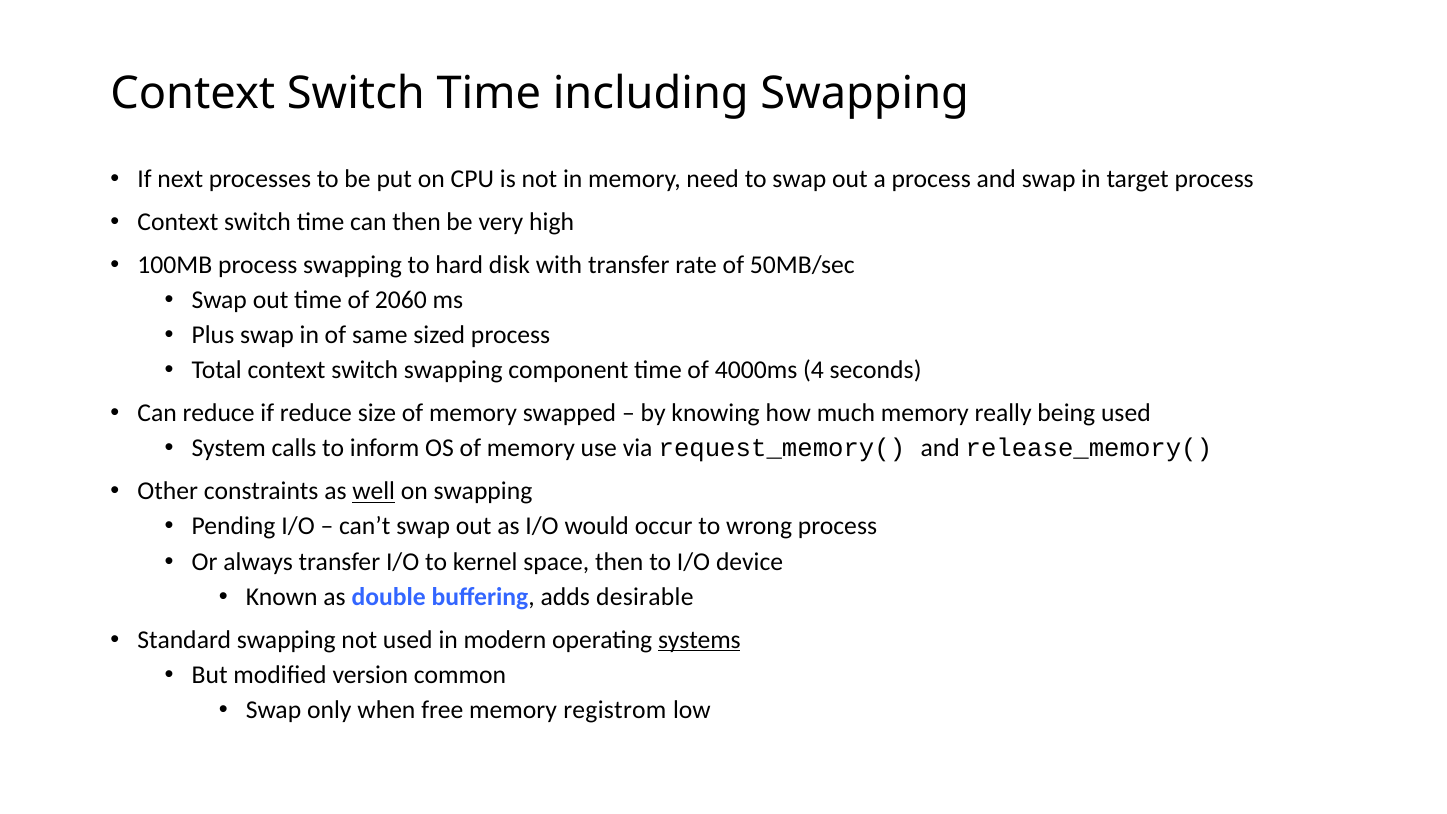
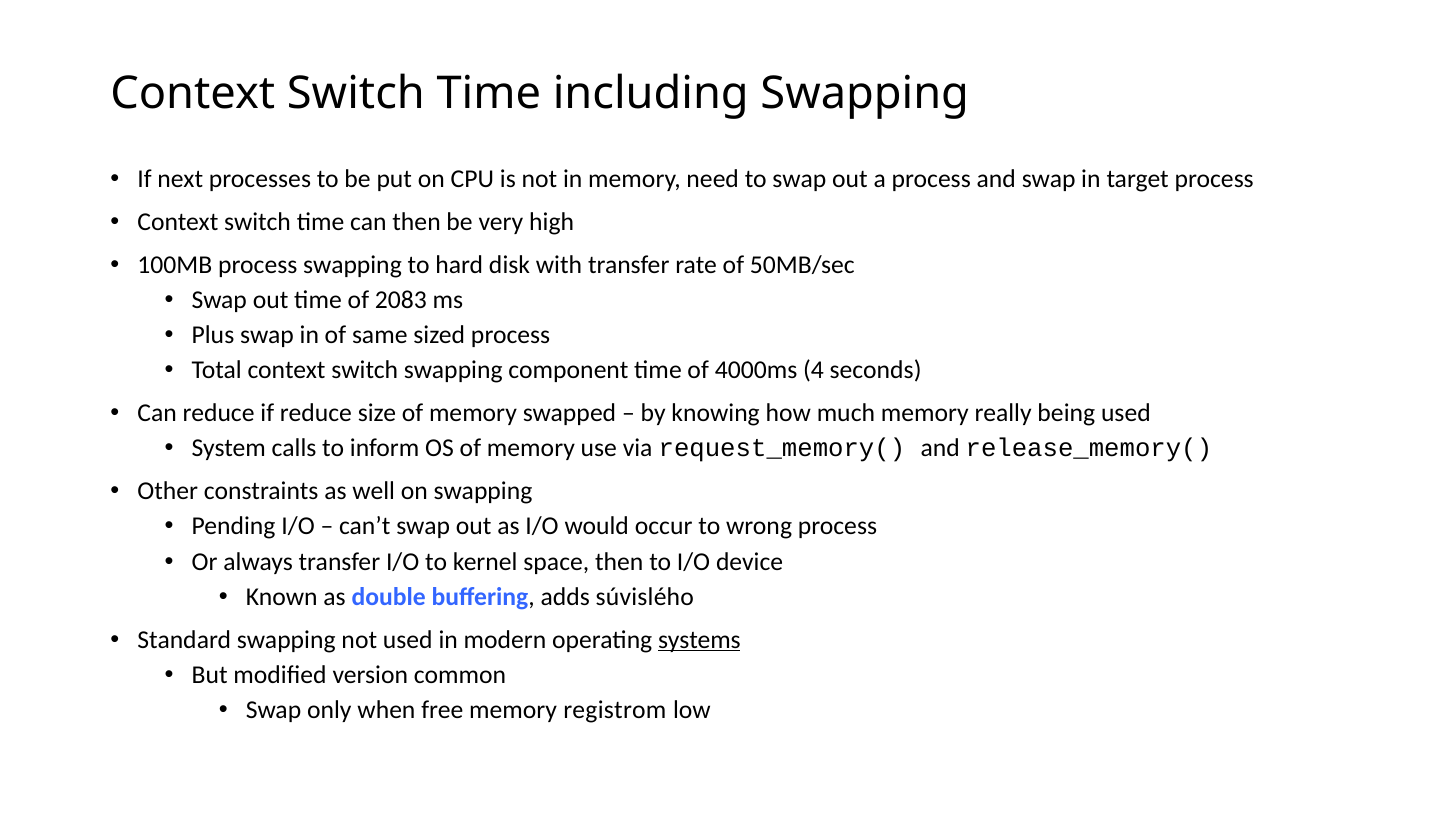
2060: 2060 -> 2083
well underline: present -> none
desirable: desirable -> súvislého
